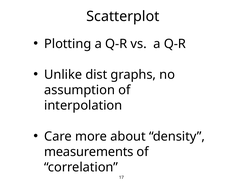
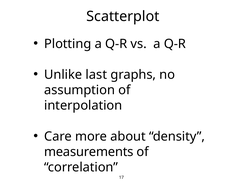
dist: dist -> last
